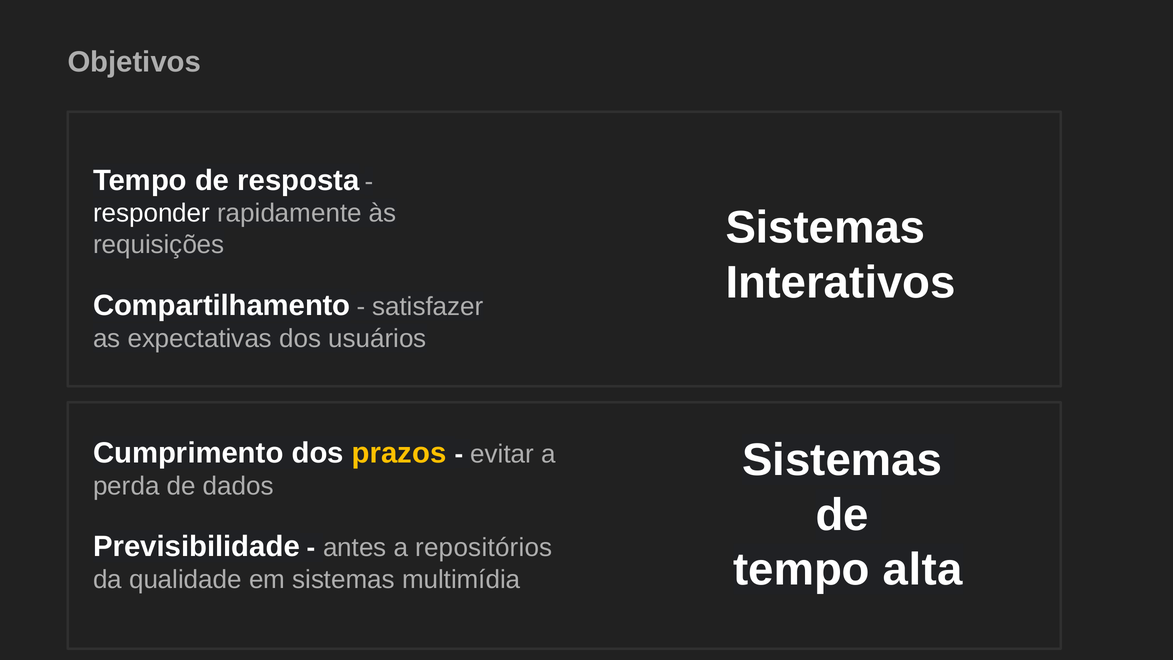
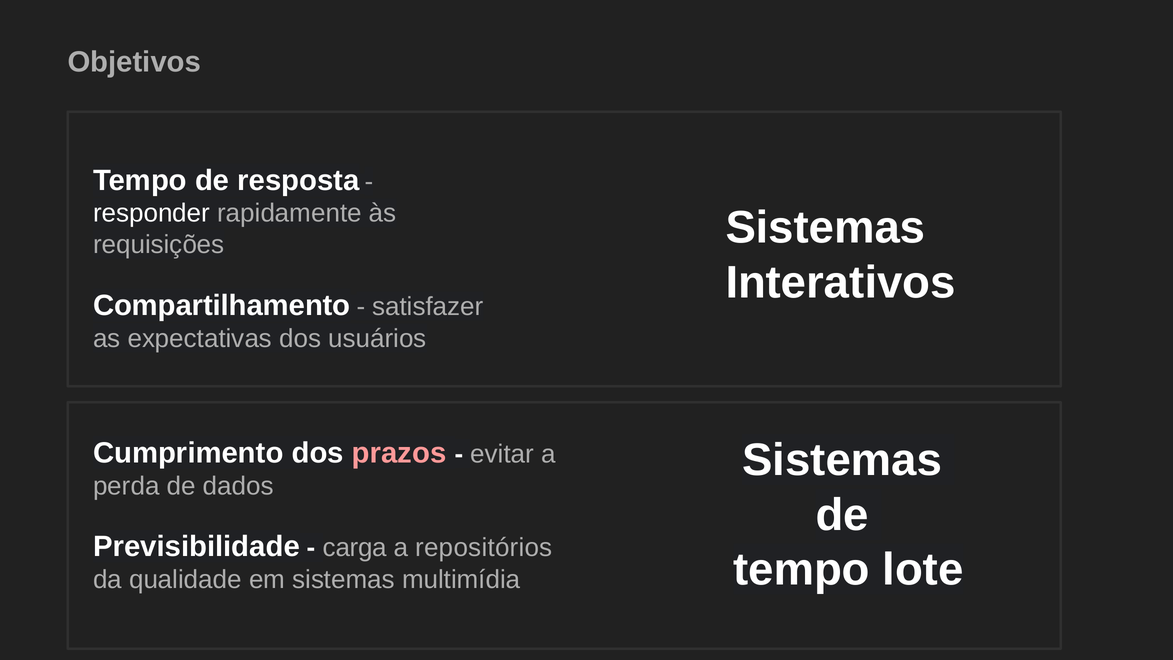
prazos colour: yellow -> pink
antes: antes -> carga
alta: alta -> lote
